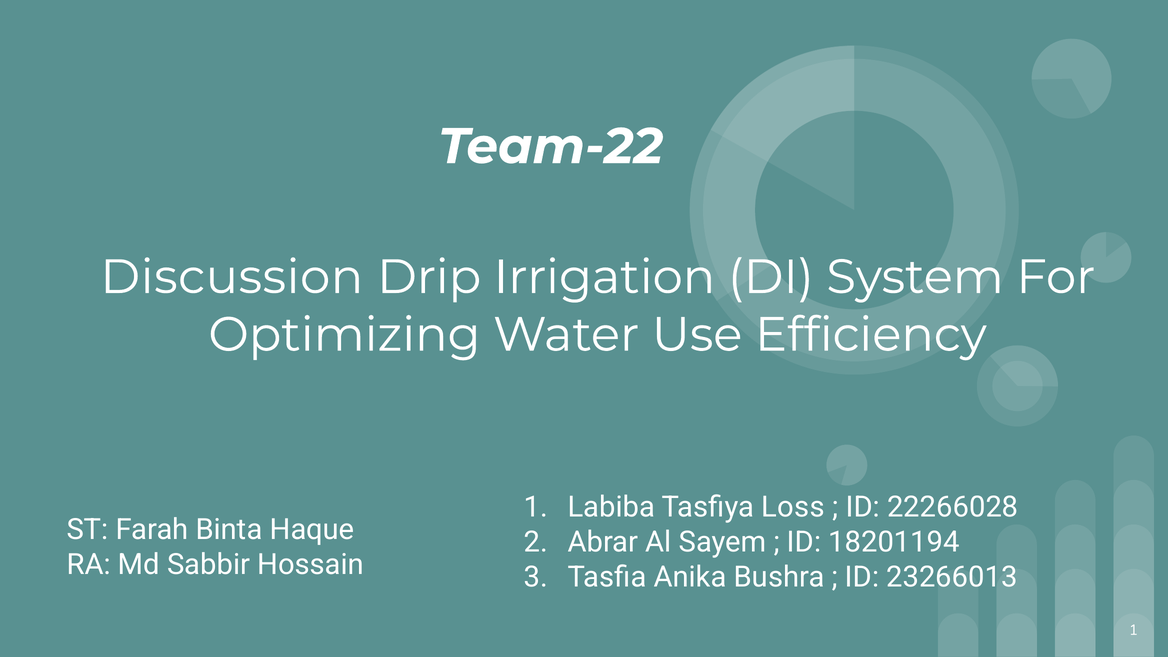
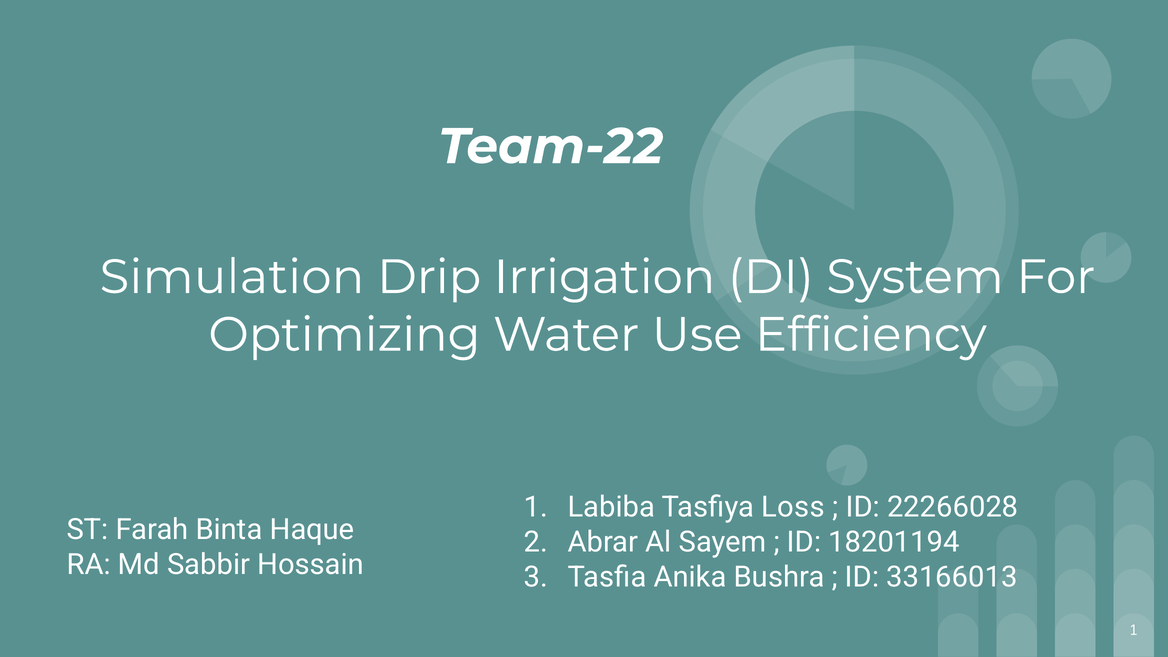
Discussion: Discussion -> Simulation
23266013: 23266013 -> 33166013
